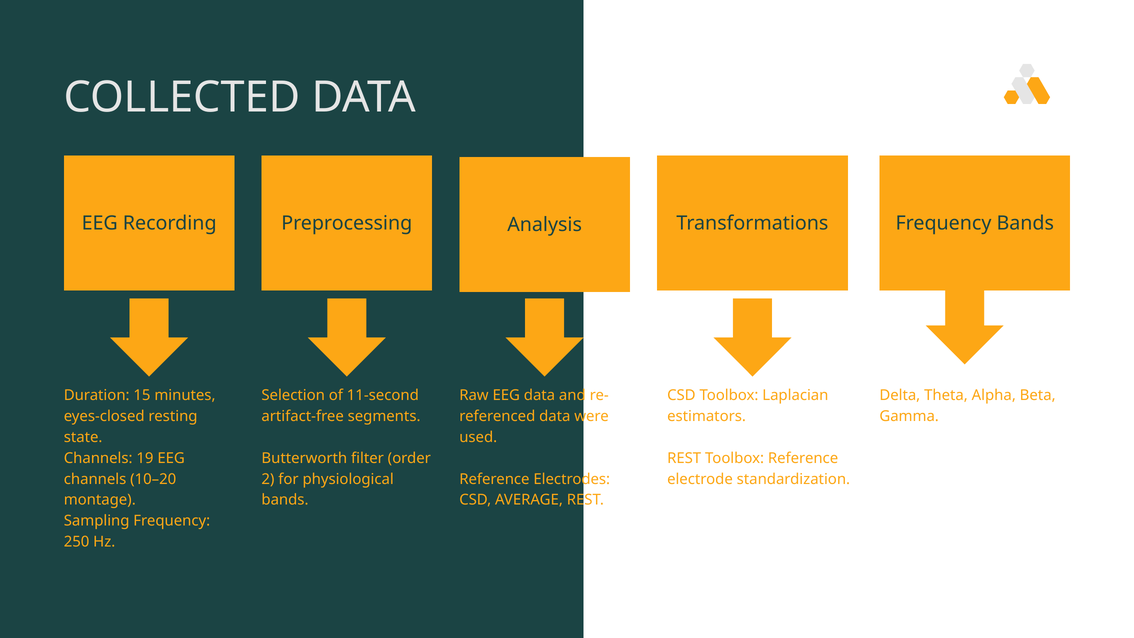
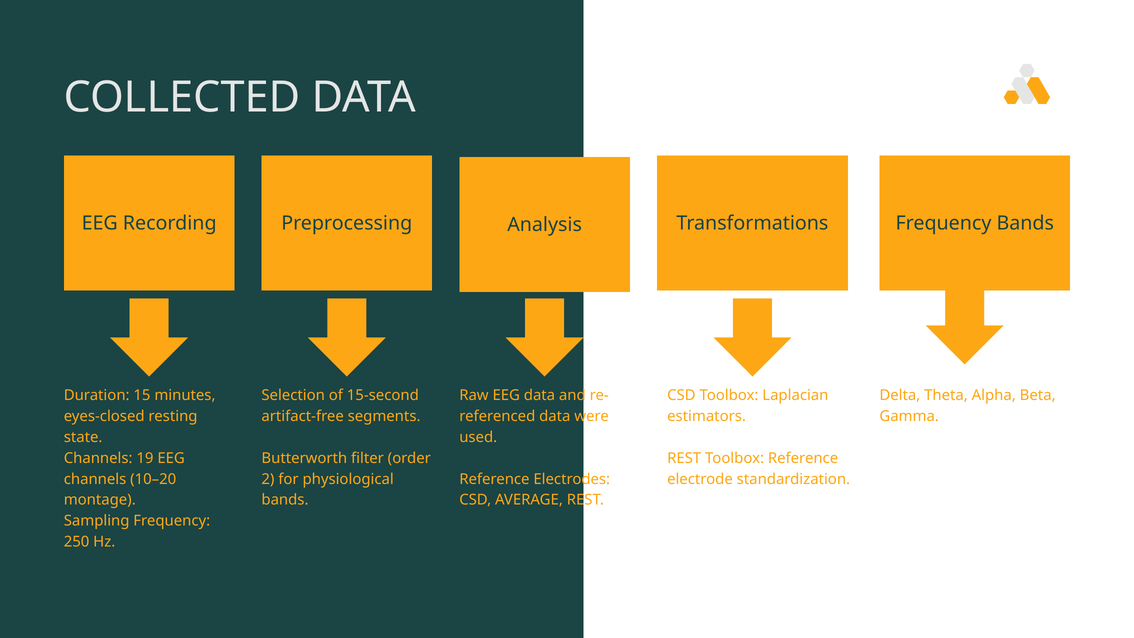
11-second: 11-second -> 15-second
